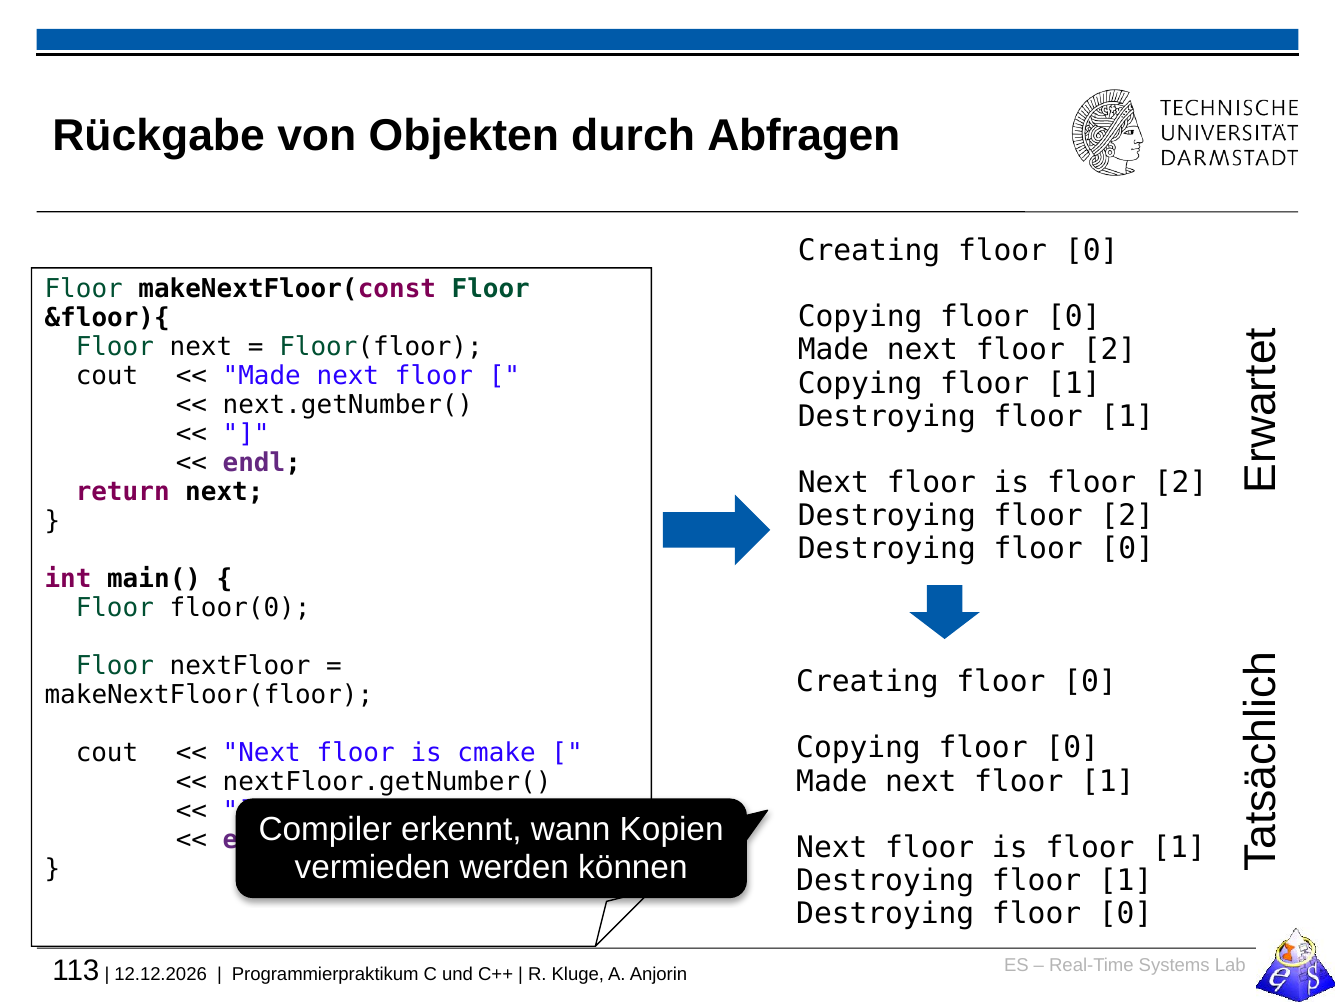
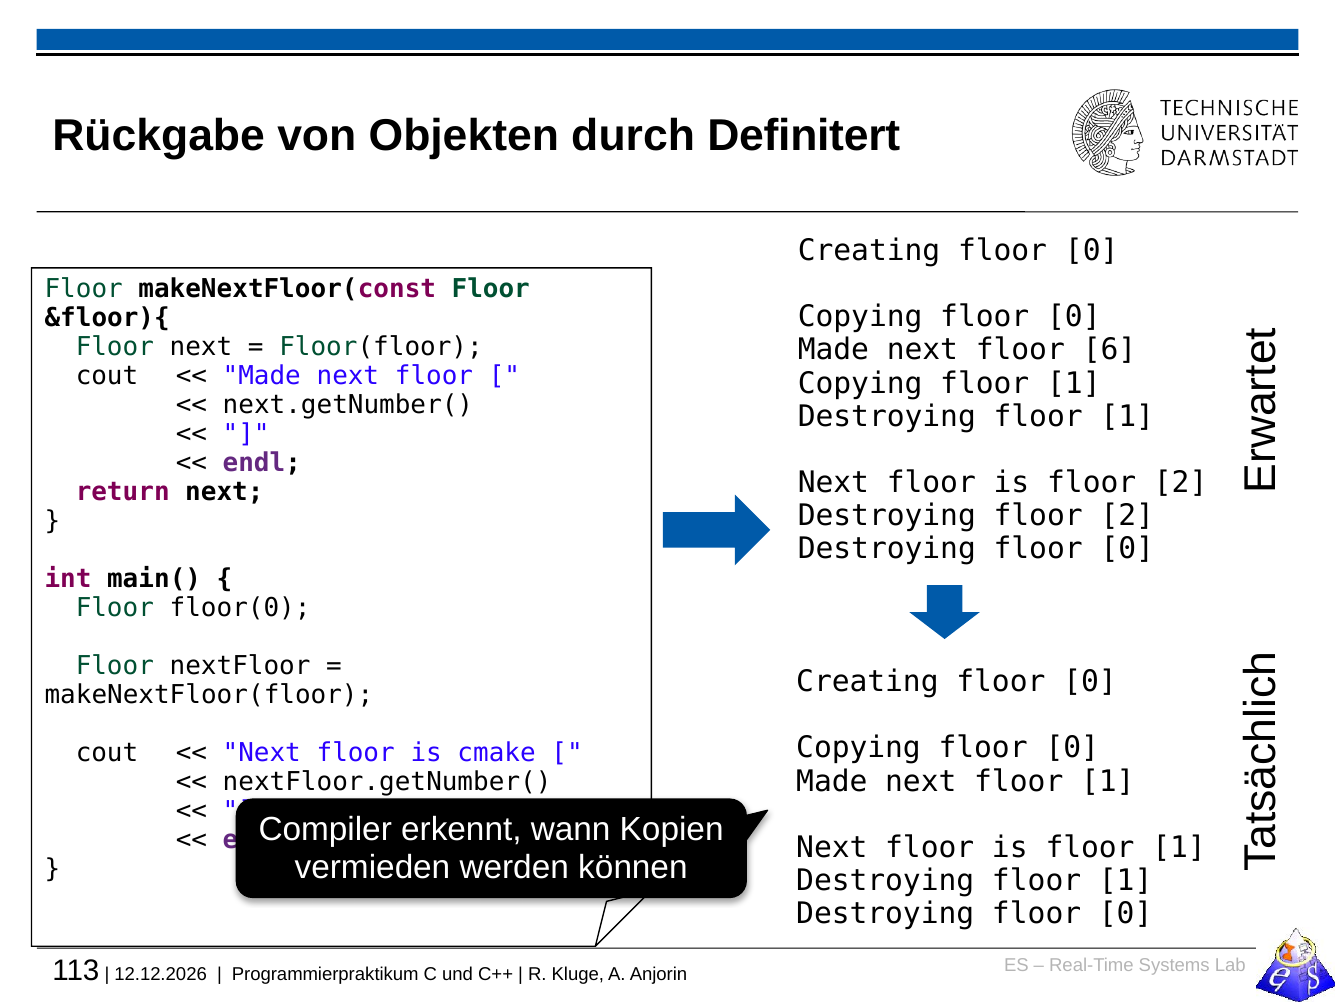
Abfragen: Abfragen -> Definitert
next floor 2: 2 -> 6
